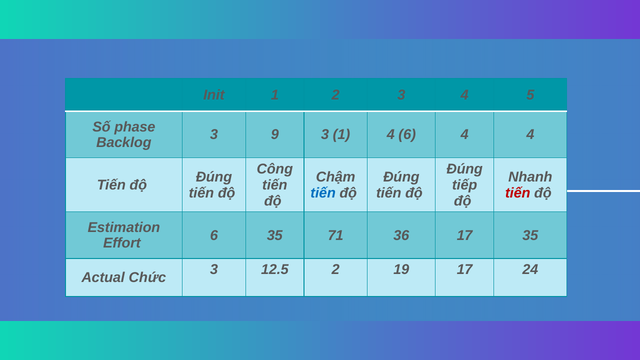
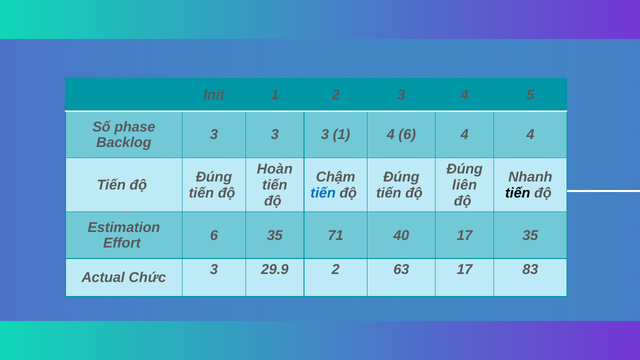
9 at (275, 135): 9 -> 3
Công: Công -> Hoàn
tiếp: tiếp -> liên
tiến at (518, 193) colour: red -> black
36: 36 -> 40
12.5: 12.5 -> 29.9
19: 19 -> 63
24: 24 -> 83
